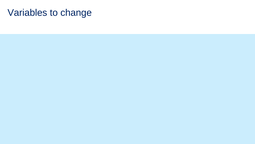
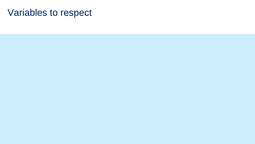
change: change -> respect
